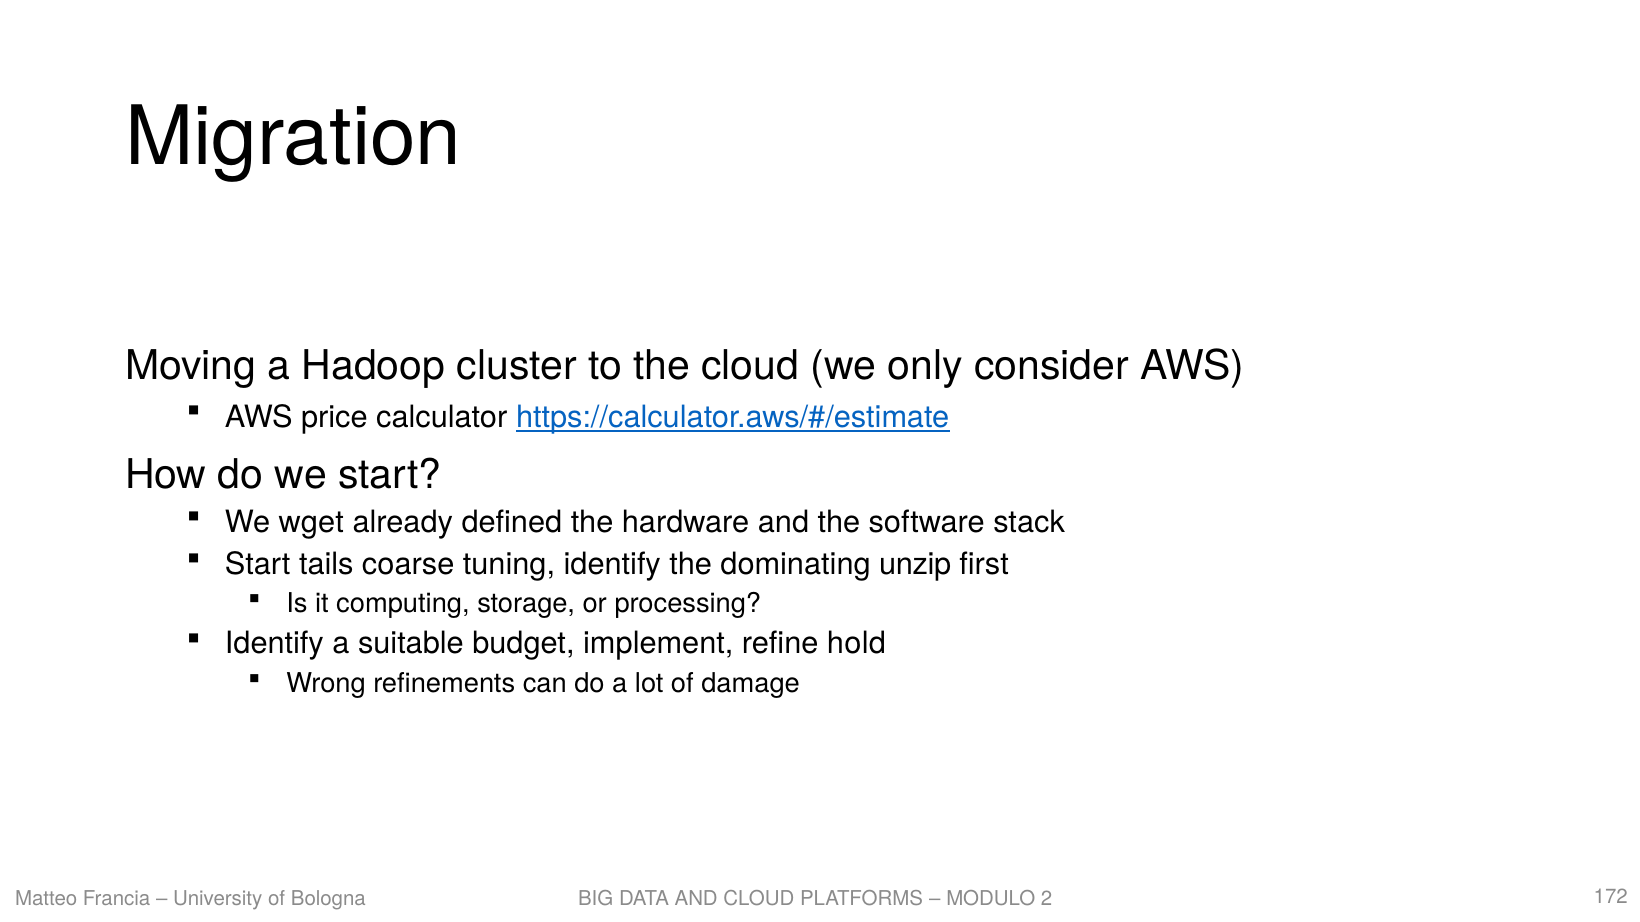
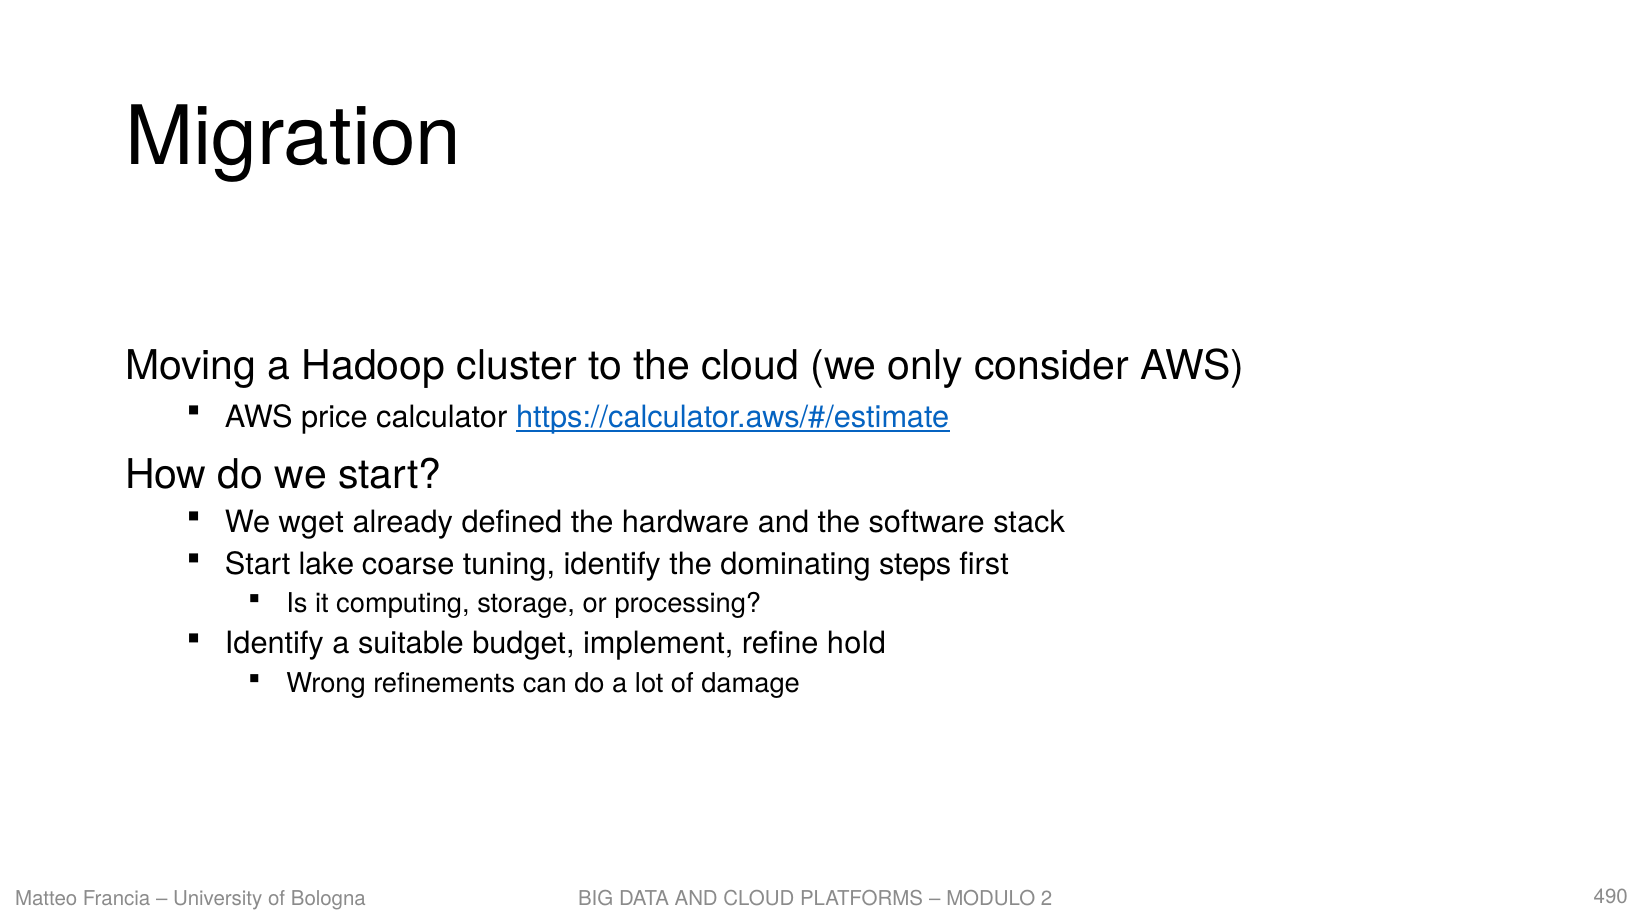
tails: tails -> lake
unzip: unzip -> steps
172: 172 -> 490
